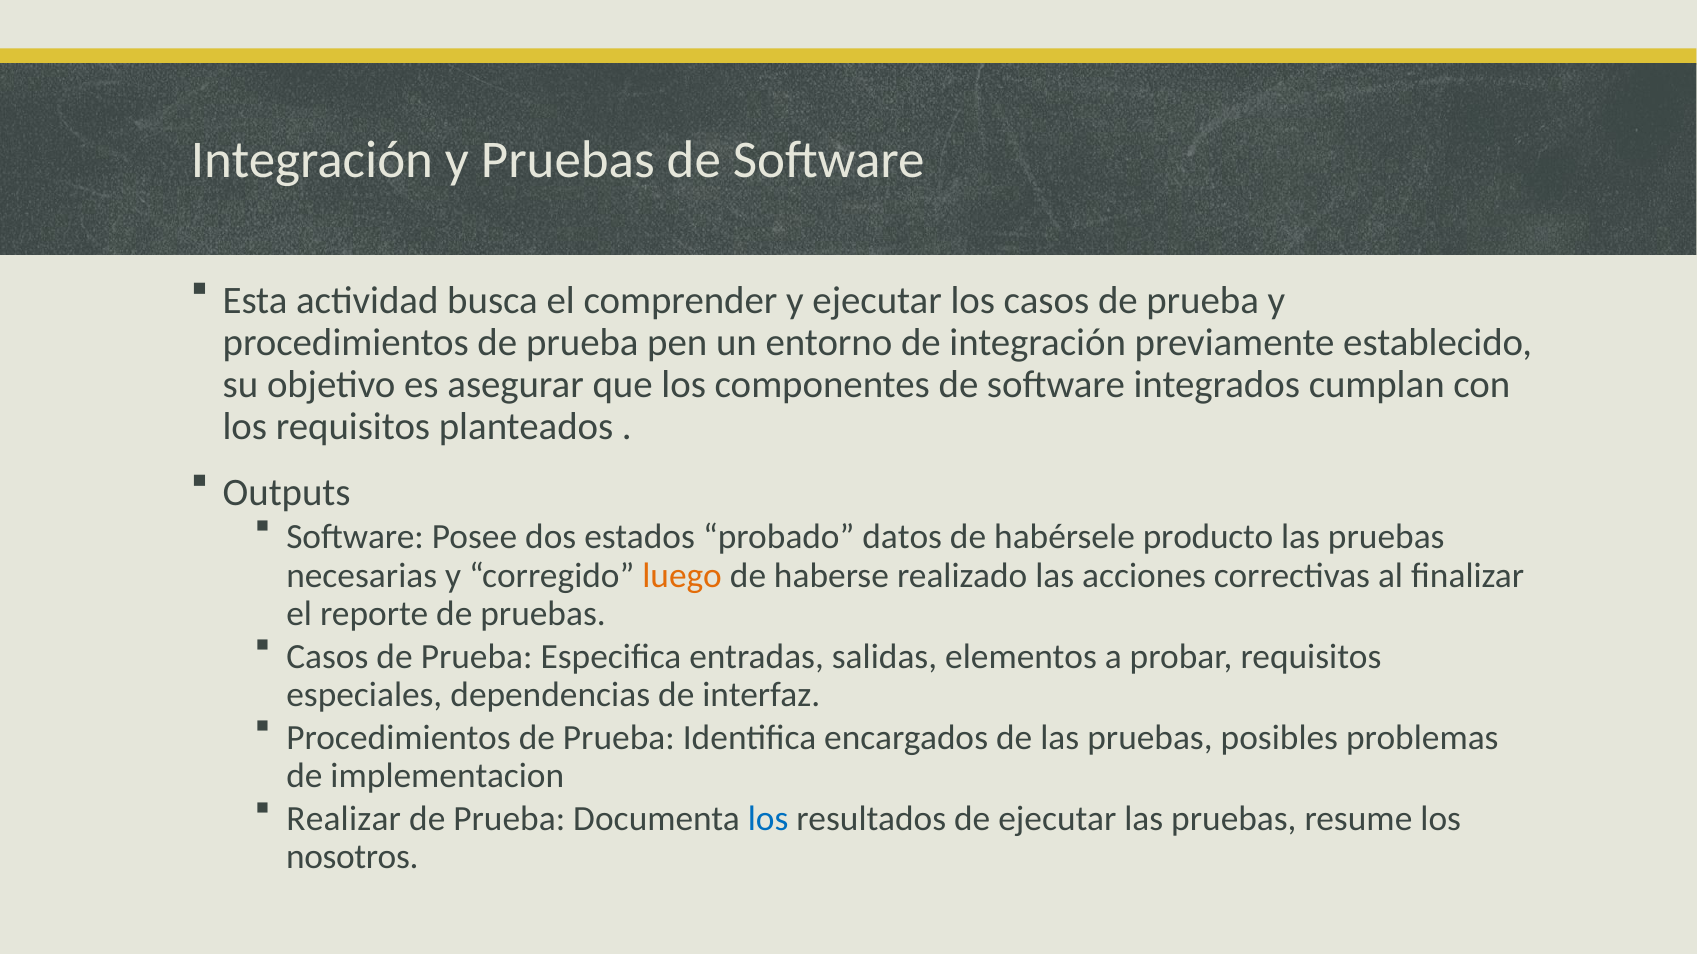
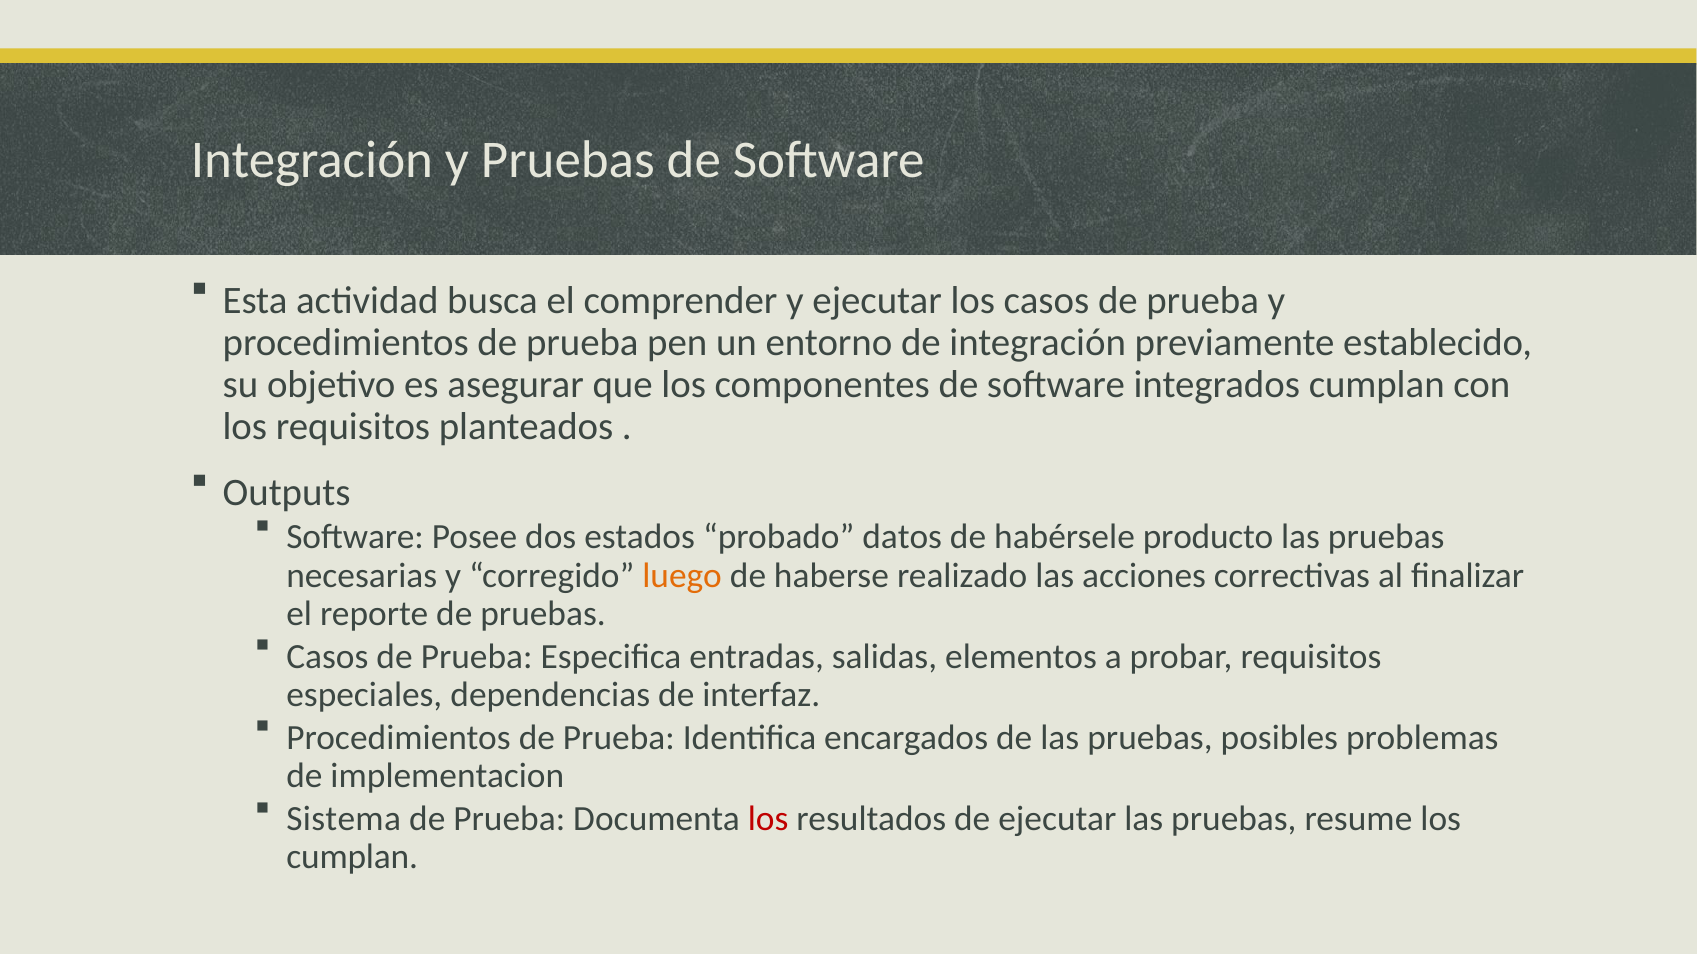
Realizar: Realizar -> Sistema
los at (768, 819) colour: blue -> red
nosotros at (352, 857): nosotros -> cumplan
